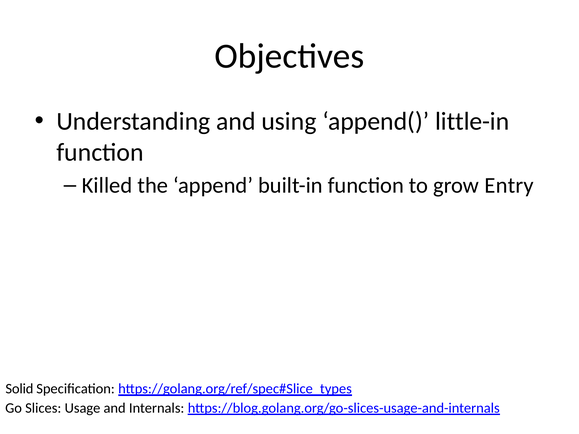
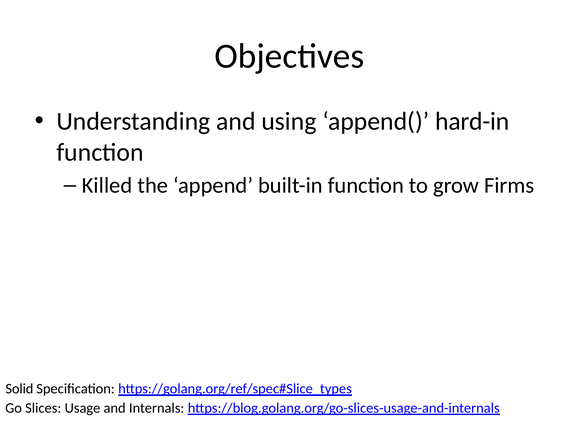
little-in: little-in -> hard-in
Entry: Entry -> Firms
